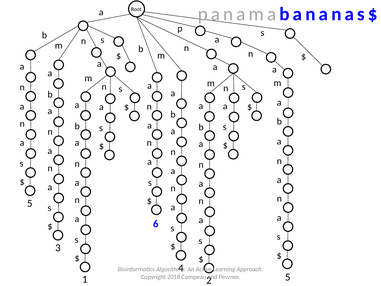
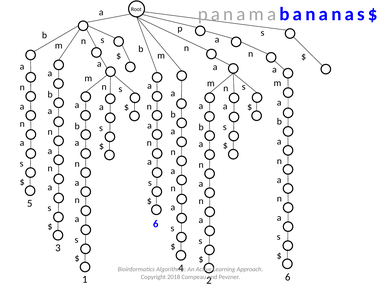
5 at (288, 277): 5 -> 6
